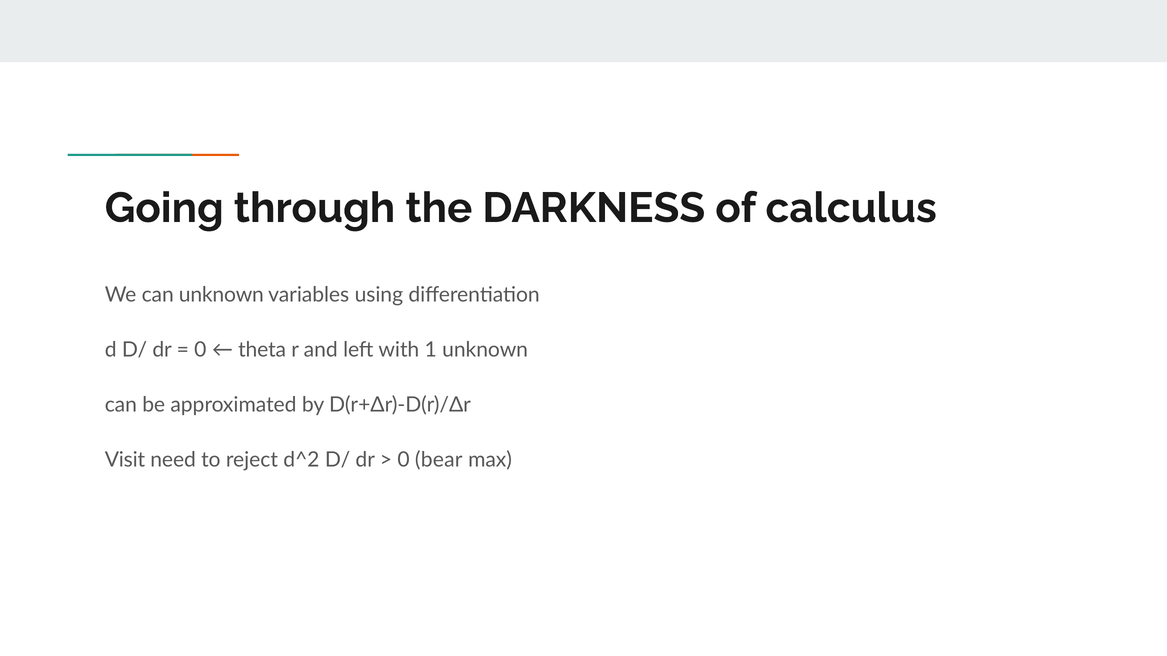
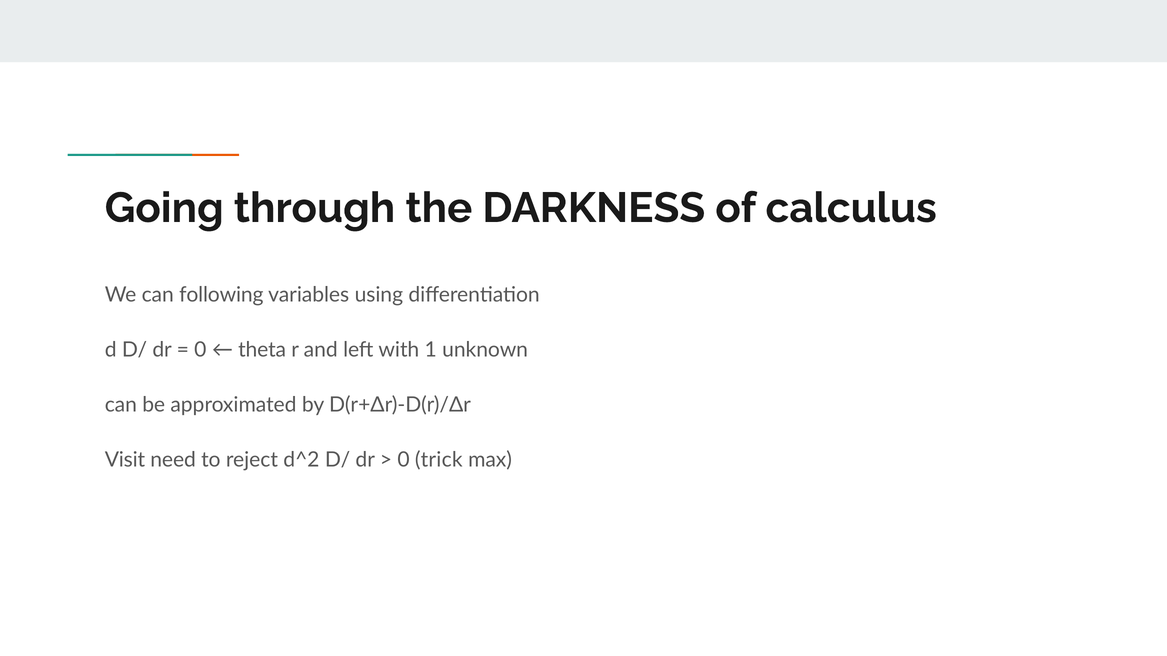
can unknown: unknown -> following
bear: bear -> trick
